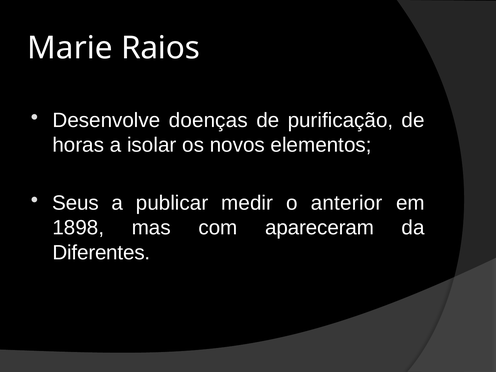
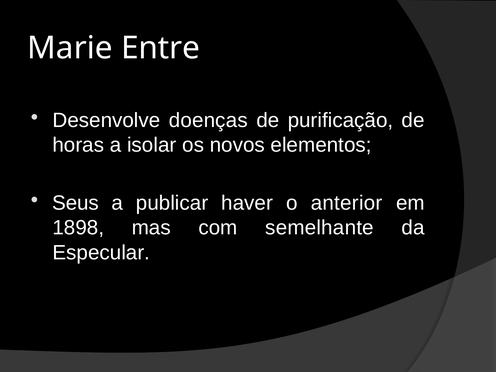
Raios: Raios -> Entre
medir: medir -> haver
apareceram: apareceram -> semelhante
Diferentes: Diferentes -> Especular
